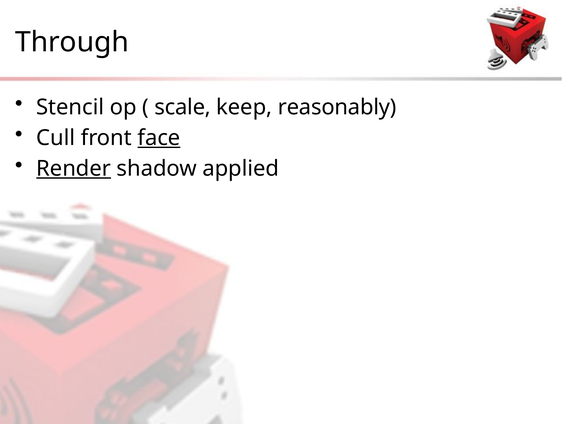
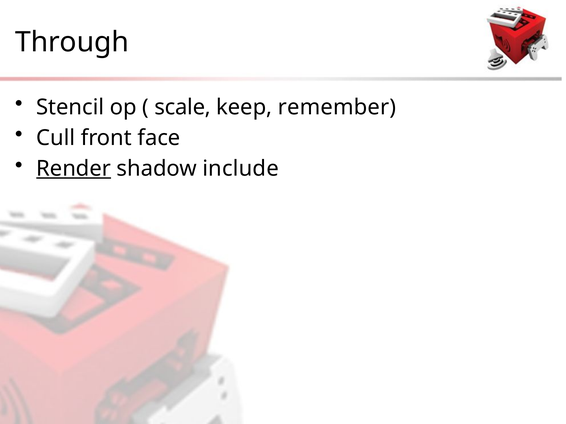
reasonably: reasonably -> remember
face underline: present -> none
applied: applied -> include
